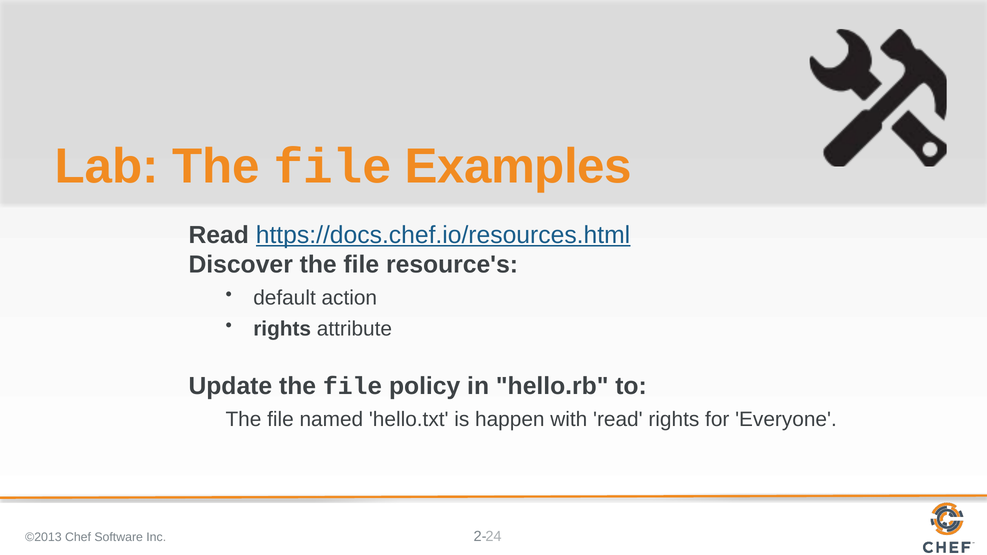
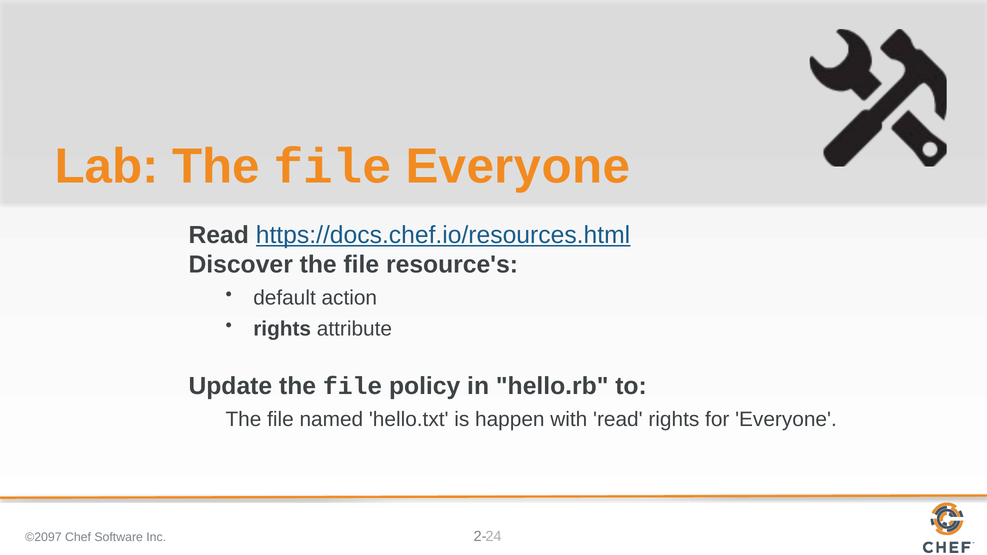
file Examples: Examples -> Everyone
©2013: ©2013 -> ©2097
